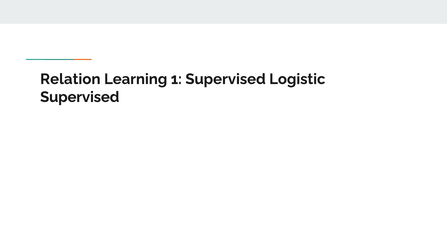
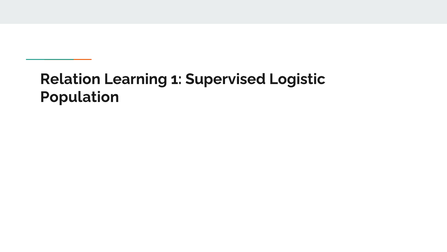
Supervised at (80, 97): Supervised -> Population
